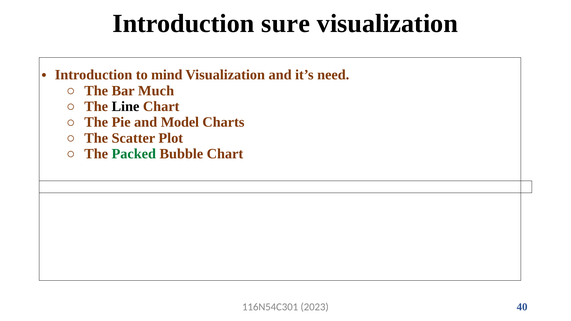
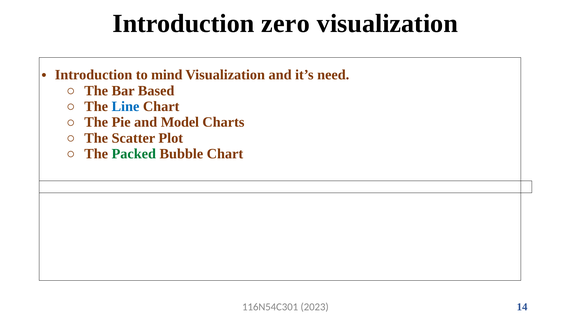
sure: sure -> zero
Much: Much -> Based
Line colour: black -> blue
40: 40 -> 14
